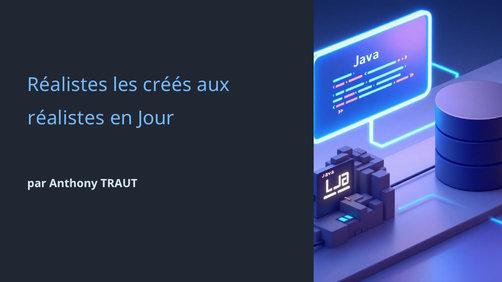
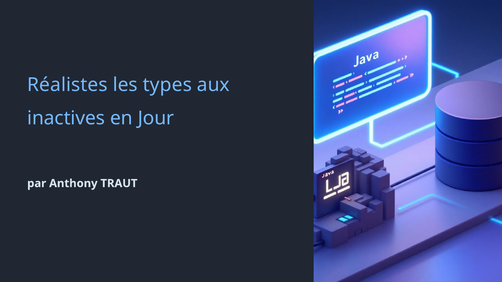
créés: créés -> types
réalistes at (66, 118): réalistes -> inactives
